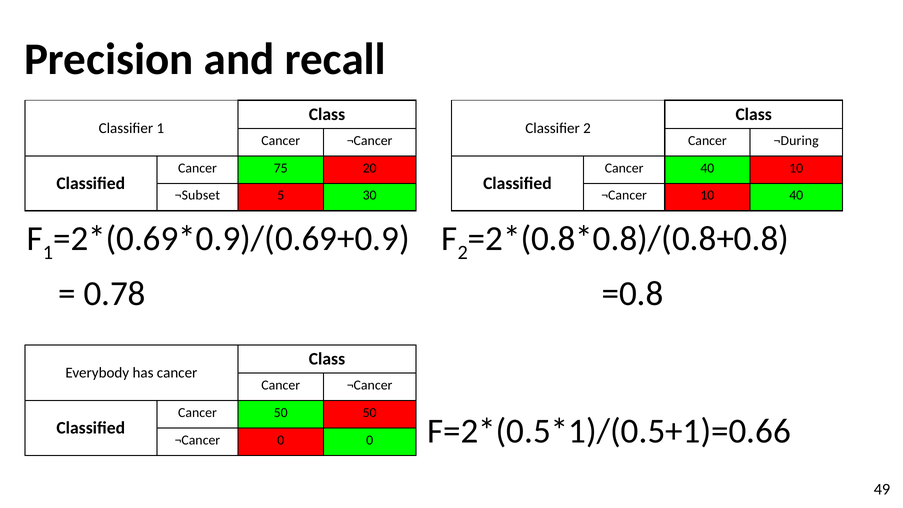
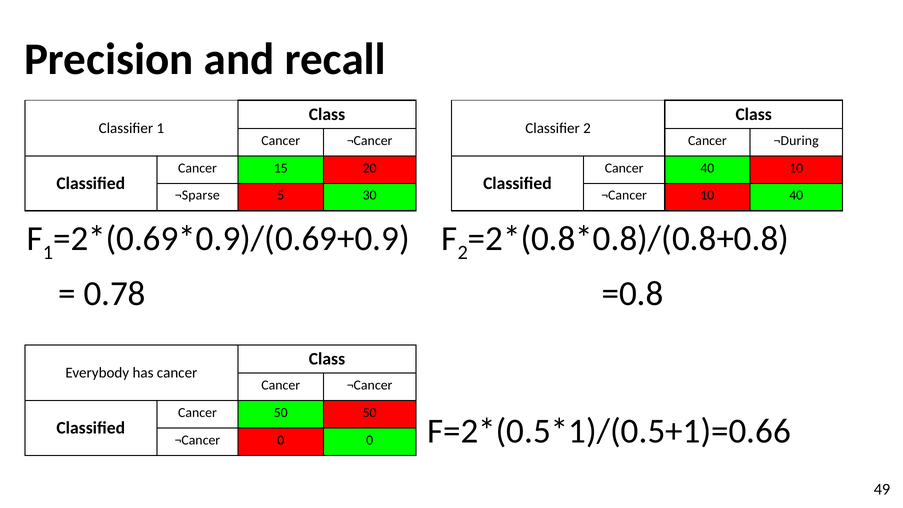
75: 75 -> 15
¬Subset: ¬Subset -> ¬Sparse
